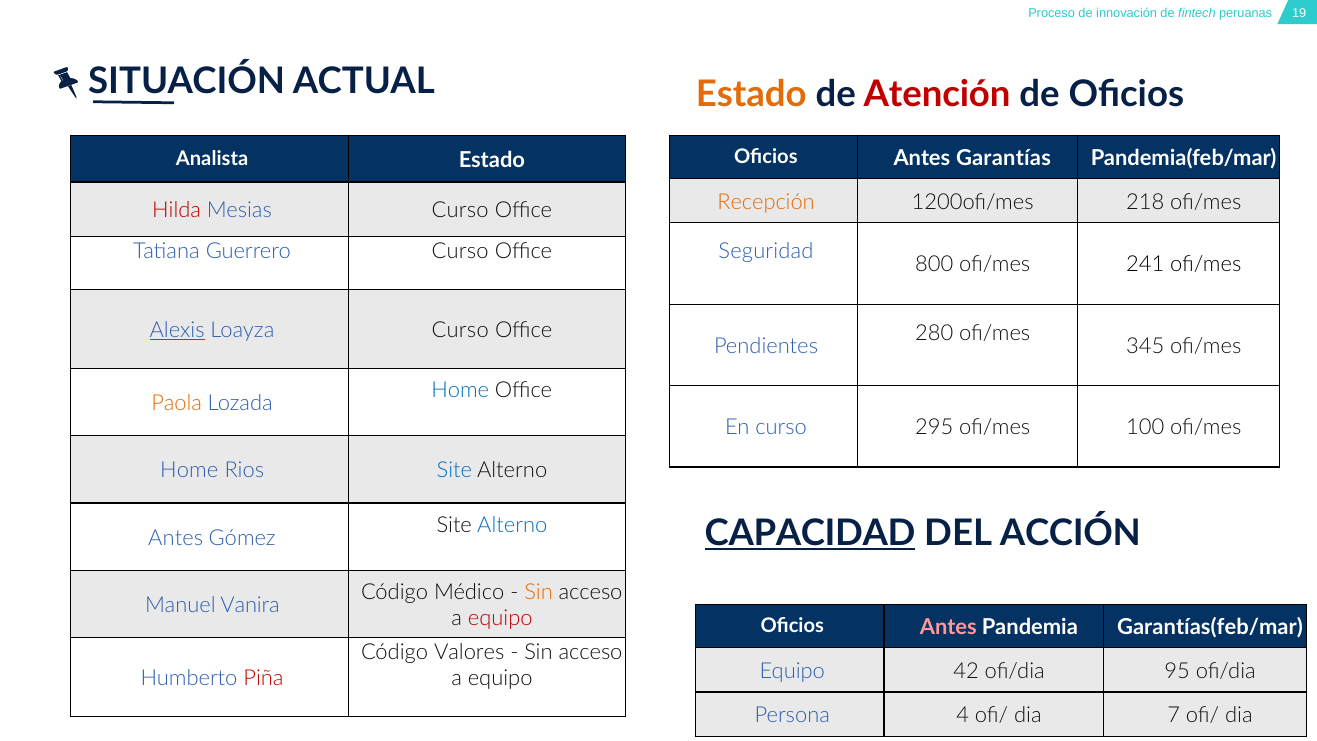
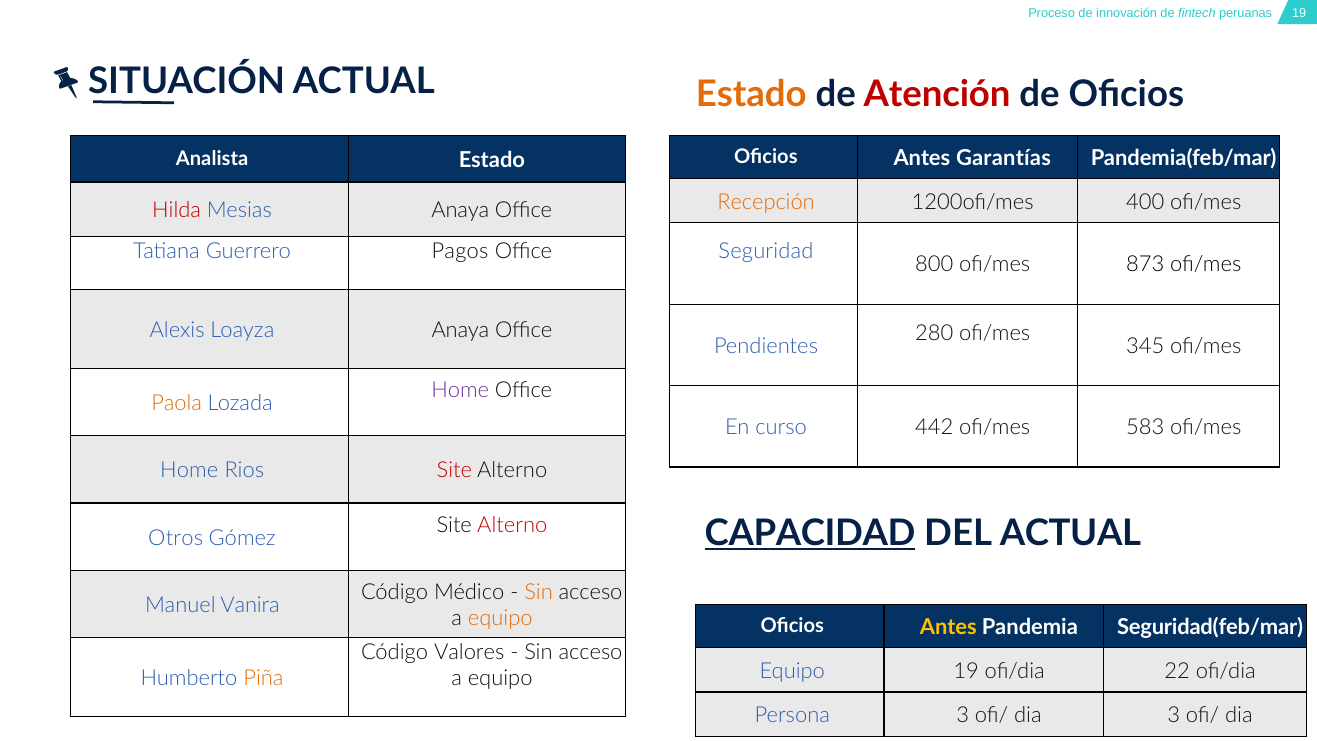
218: 218 -> 400
Mesias Curso: Curso -> Anaya
Guerrero Curso: Curso -> Pagos
241: 241 -> 873
Alexis underline: present -> none
Loayza Curso: Curso -> Anaya
Home at (460, 390) colour: blue -> purple
295: 295 -> 442
100: 100 -> 583
Site at (454, 471) colour: blue -> red
Alterno at (512, 525) colour: blue -> red
DEL ACCIÓN: ACCIÓN -> ACTUAL
Antes at (176, 538): Antes -> Otros
equipo at (500, 618) colour: red -> orange
Antes at (948, 627) colour: pink -> yellow
Garantías(feb/mar: Garantías(feb/mar -> Seguridad(feb/mar
Equipo 42: 42 -> 19
95: 95 -> 22
Piña colour: red -> orange
Persona 4: 4 -> 3
dia 7: 7 -> 3
